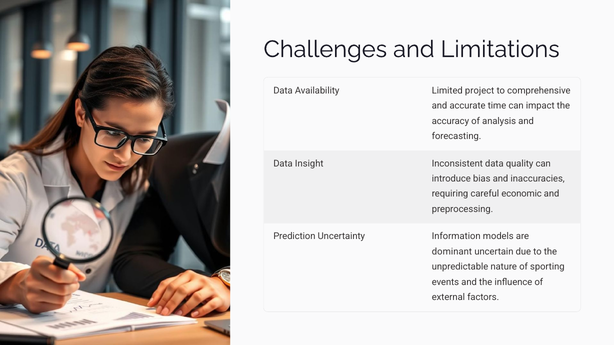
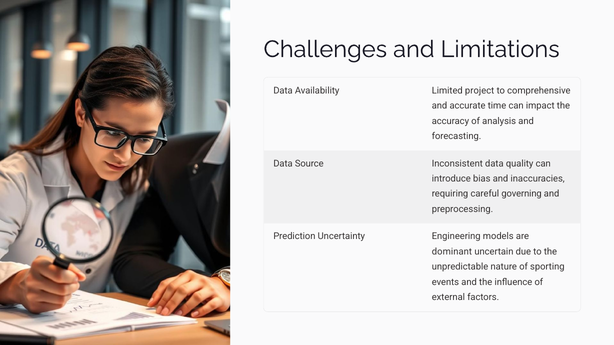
Insight: Insight -> Source
economic: economic -> governing
Information: Information -> Engineering
